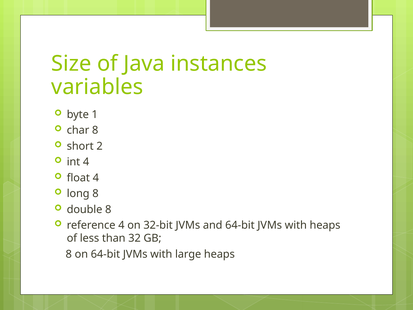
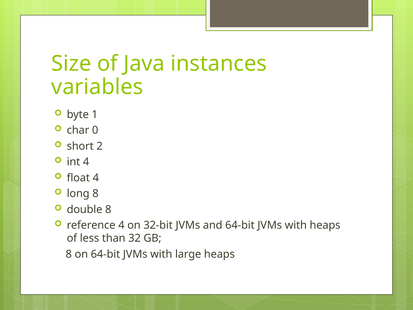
char 8: 8 -> 0
